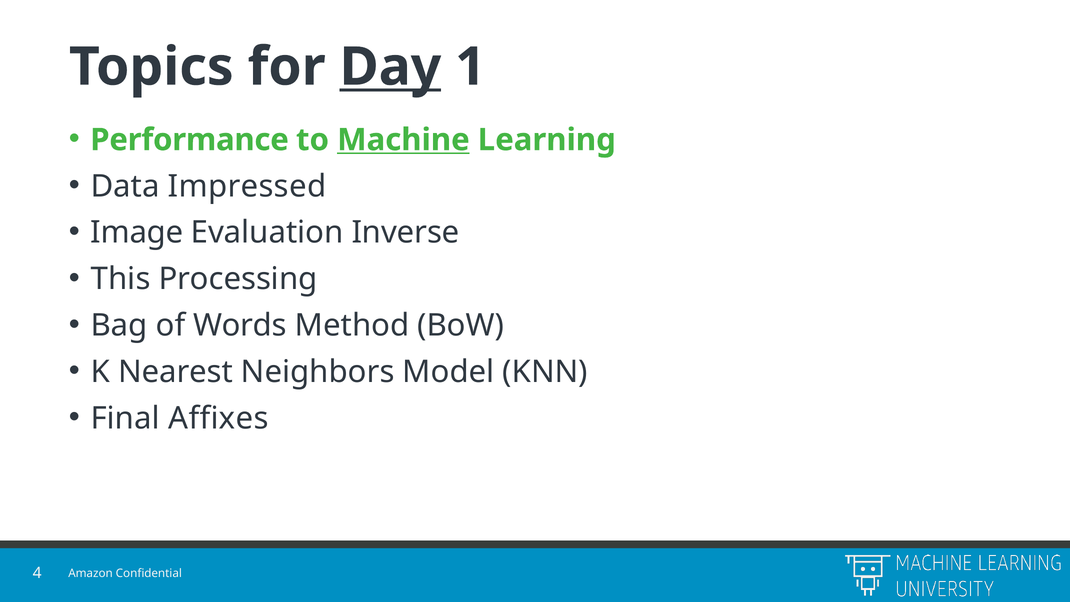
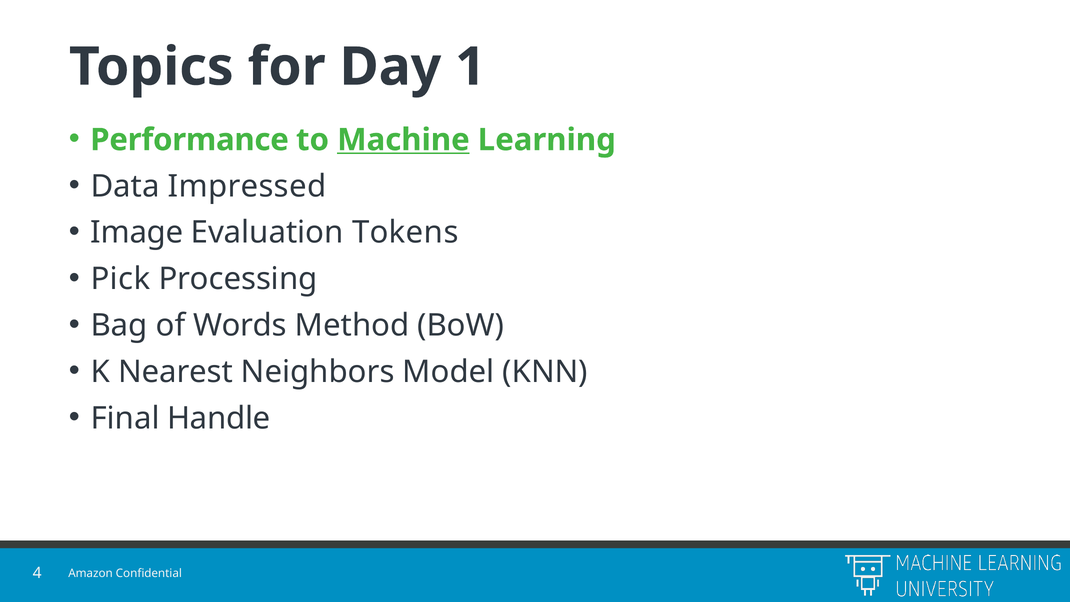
Day underline: present -> none
Inverse: Inverse -> Tokens
This: This -> Pick
Affixes: Affixes -> Handle
